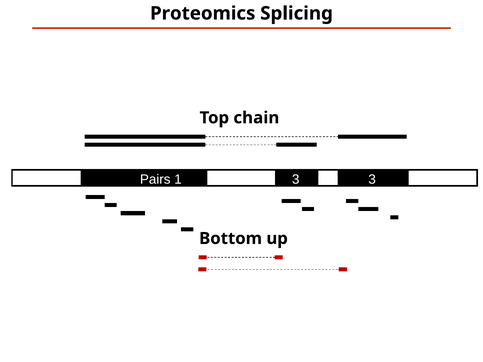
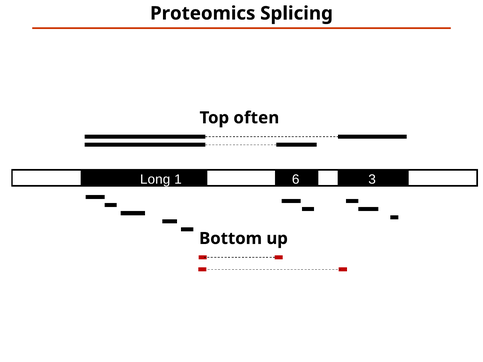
chain: chain -> often
Pairs: Pairs -> Long
1 3: 3 -> 6
